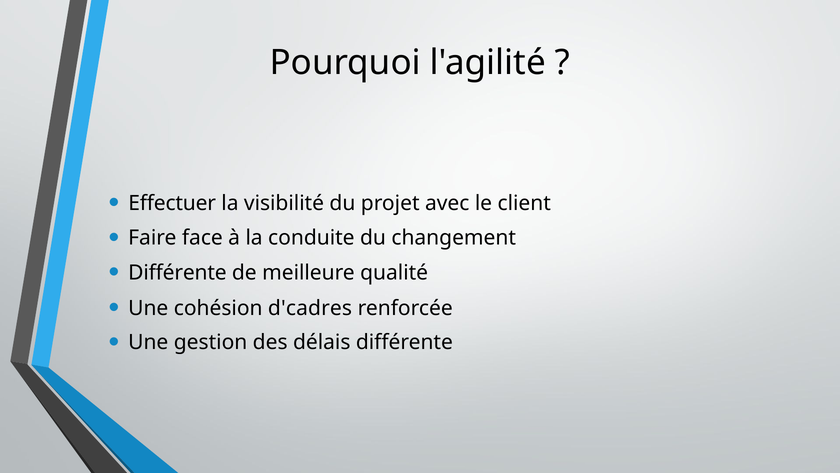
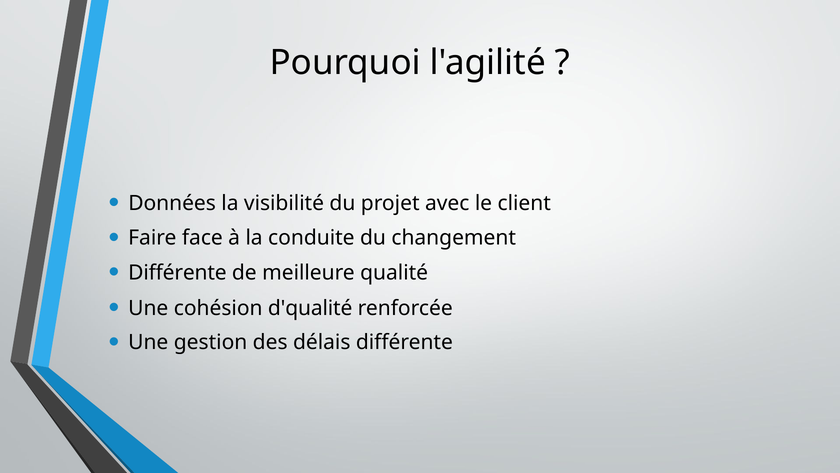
Effectuer: Effectuer -> Données
d'cadres: d'cadres -> d'qualité
